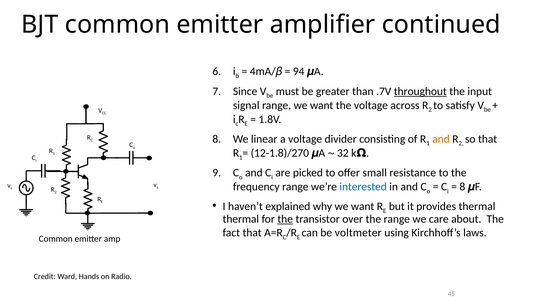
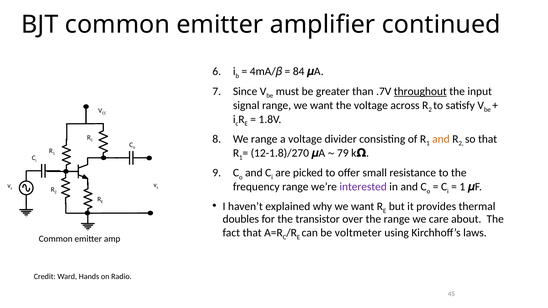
94: 94 -> 84
We linear: linear -> range
32: 32 -> 79
interested colour: blue -> purple
8 at (462, 187): 8 -> 1
thermal at (241, 219): thermal -> doubles
the at (285, 219) underline: present -> none
